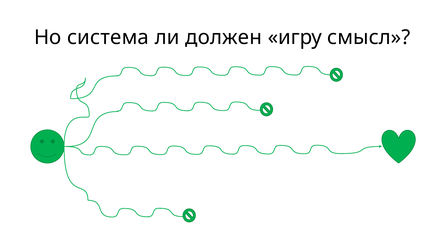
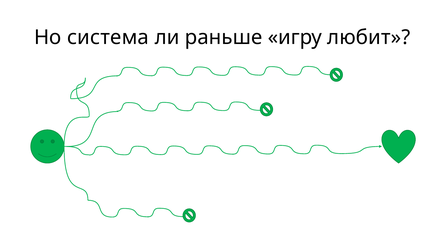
должен: должен -> раньше
смысл: смысл -> любит
